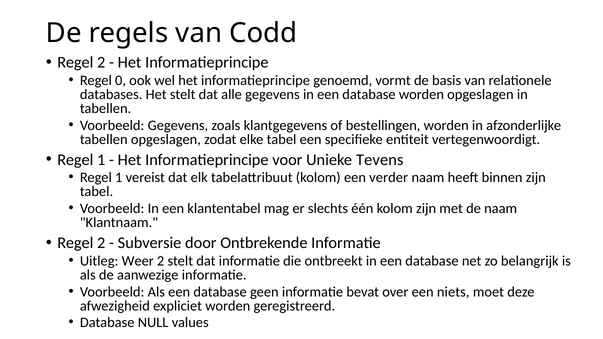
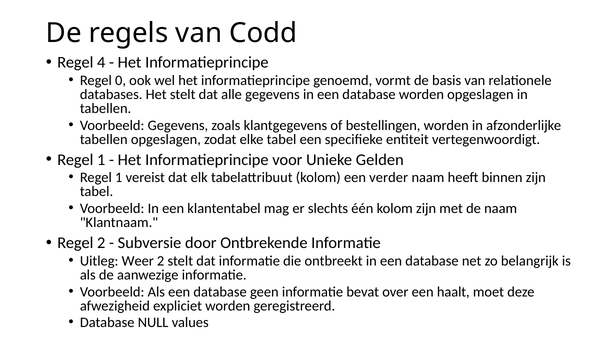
2 at (101, 63): 2 -> 4
Tevens: Tevens -> Gelden
niets: niets -> haalt
